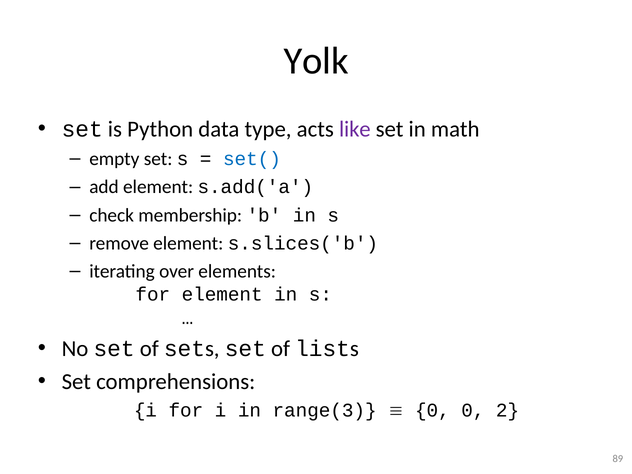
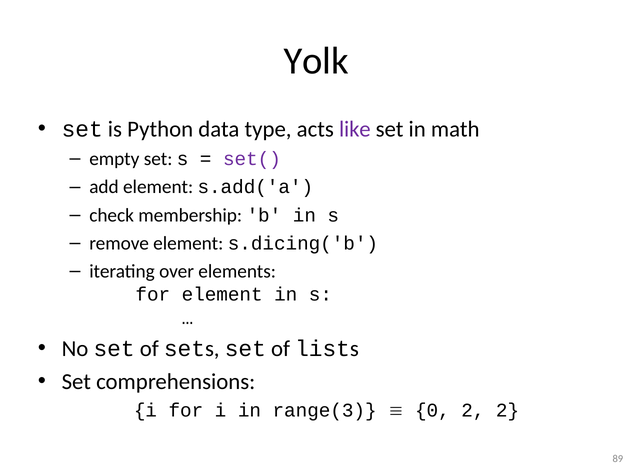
set( colour: blue -> purple
s.slices('b: s.slices('b -> s.dicing('b
0 0: 0 -> 2
